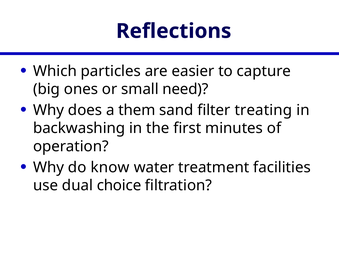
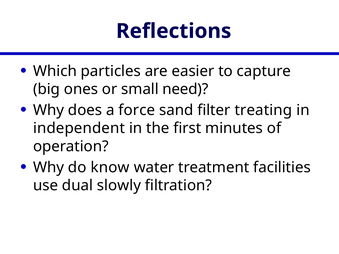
them: them -> force
backwashing: backwashing -> independent
choice: choice -> slowly
